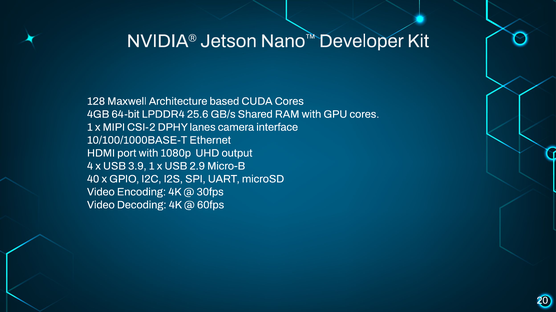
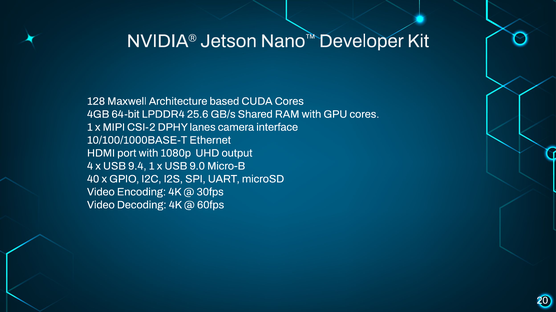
3.9: 3.9 -> 9.4
2.9: 2.9 -> 9.0
